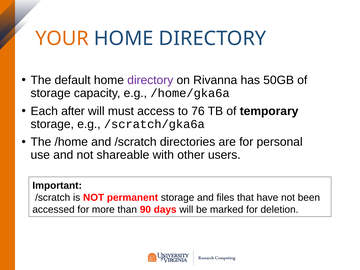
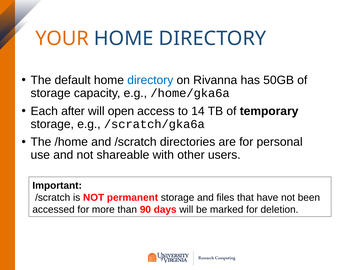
directory at (150, 80) colour: purple -> blue
must: must -> open
76: 76 -> 14
